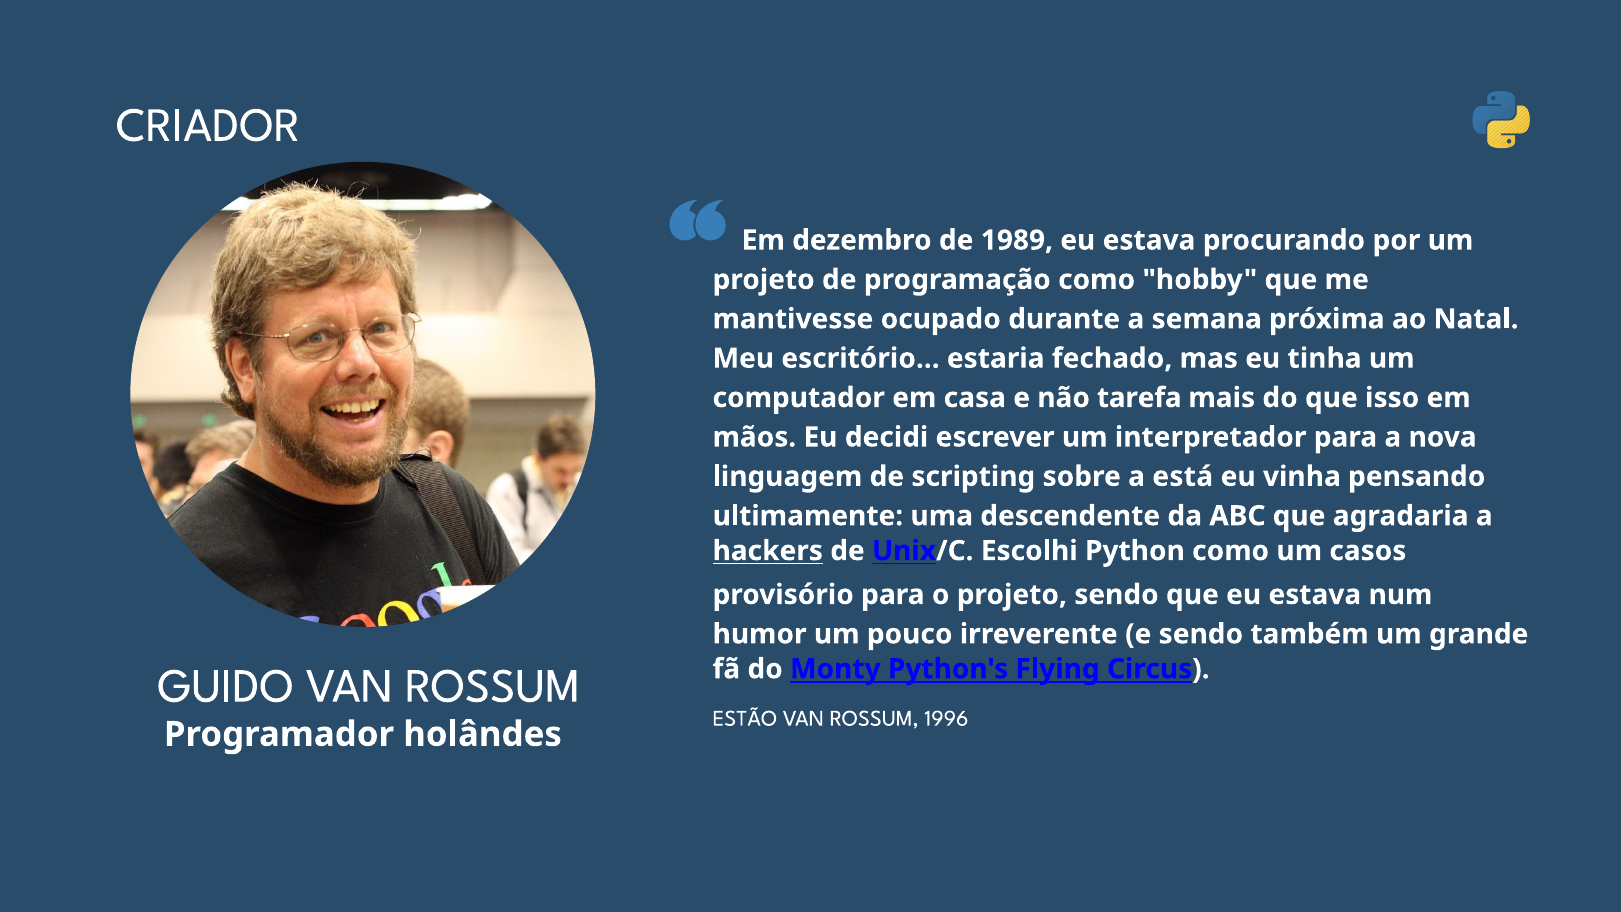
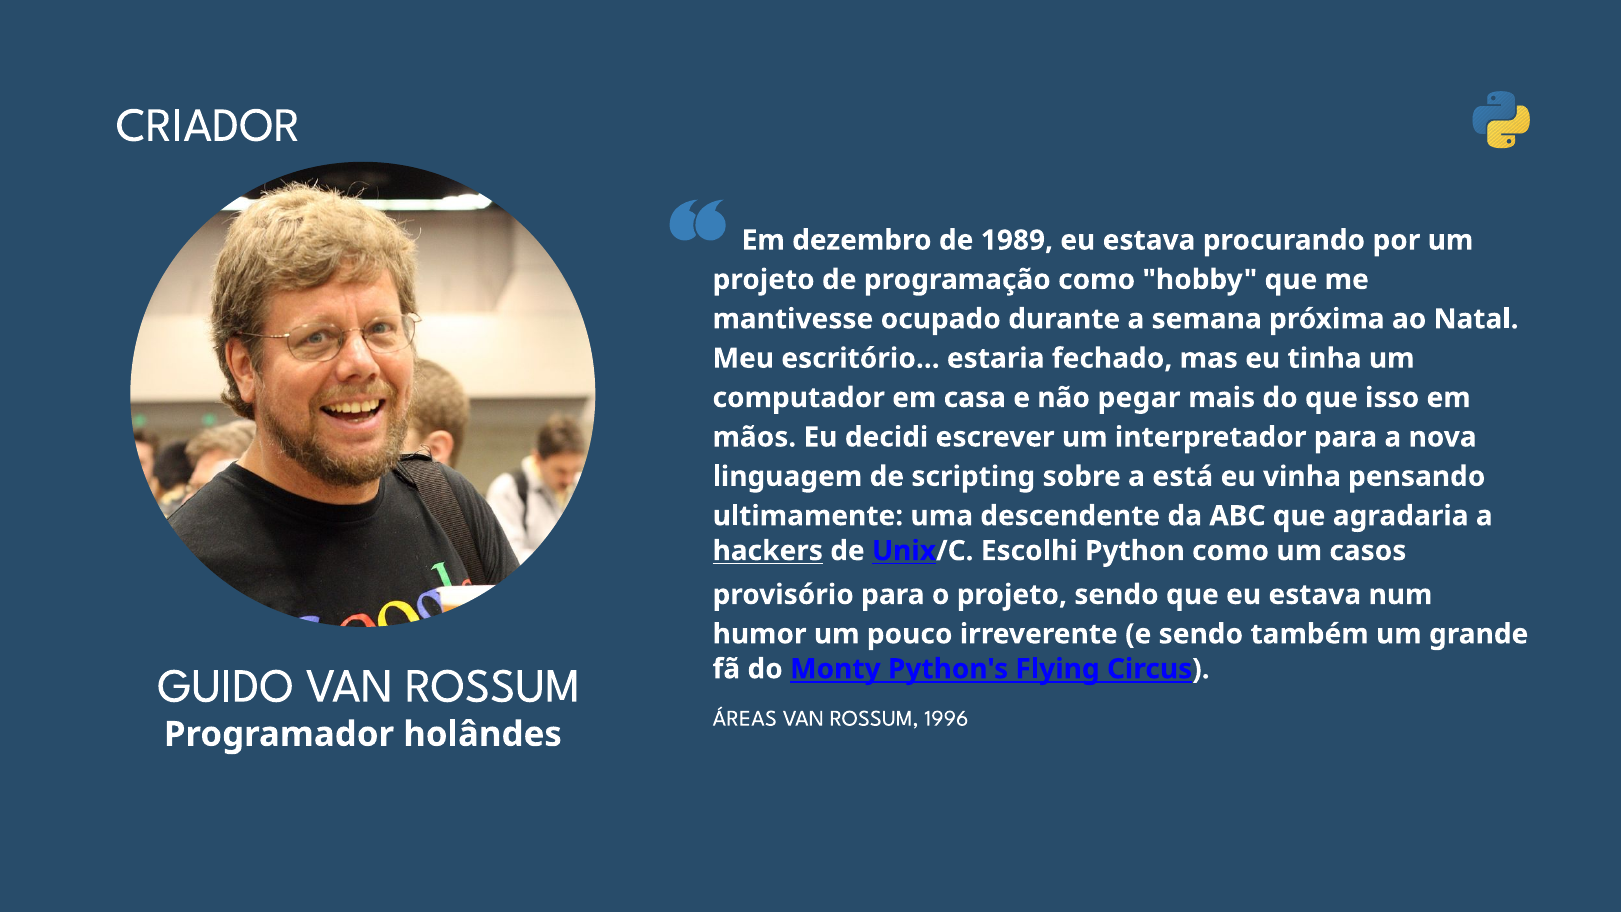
tarefa: tarefa -> pegar
ESTÃO: ESTÃO -> ÁREAS
